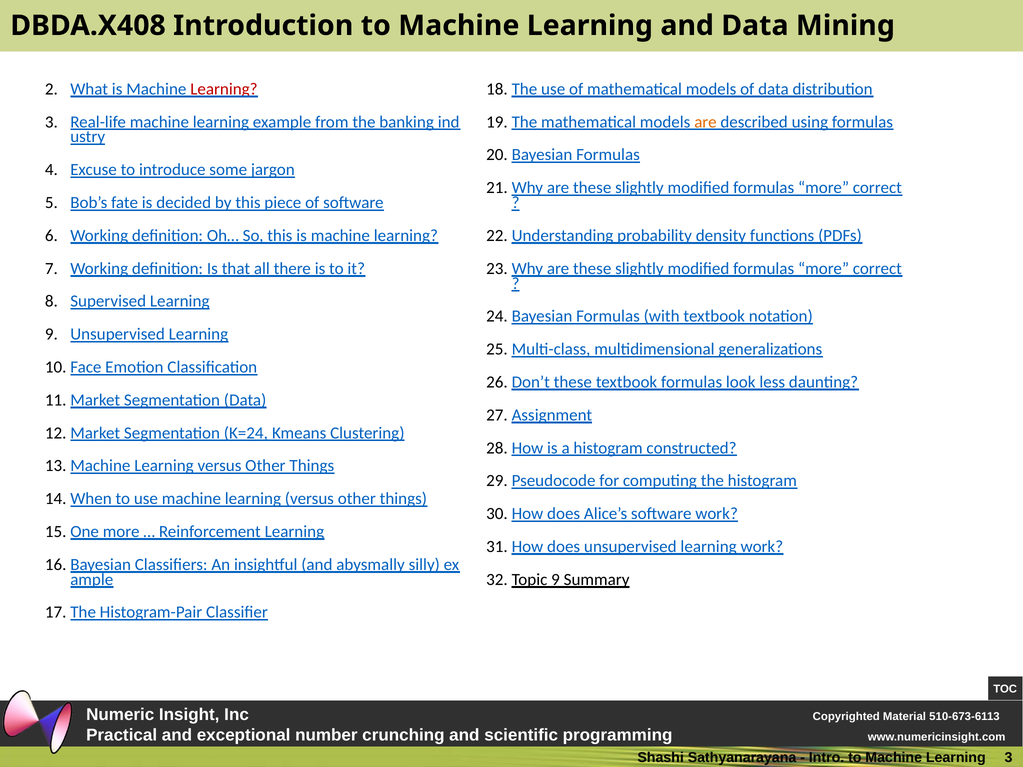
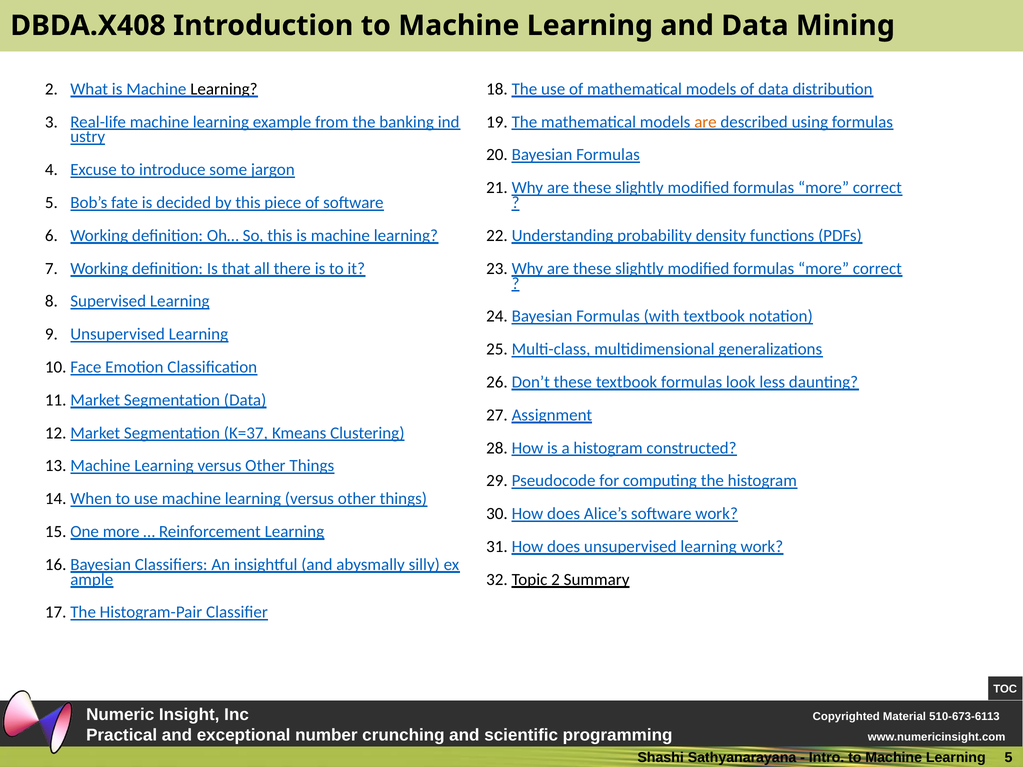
Learning at (224, 89) colour: red -> black
K=24: K=24 -> K=37
9 at (555, 580): 9 -> 2
to Machine Learning 3: 3 -> 5
